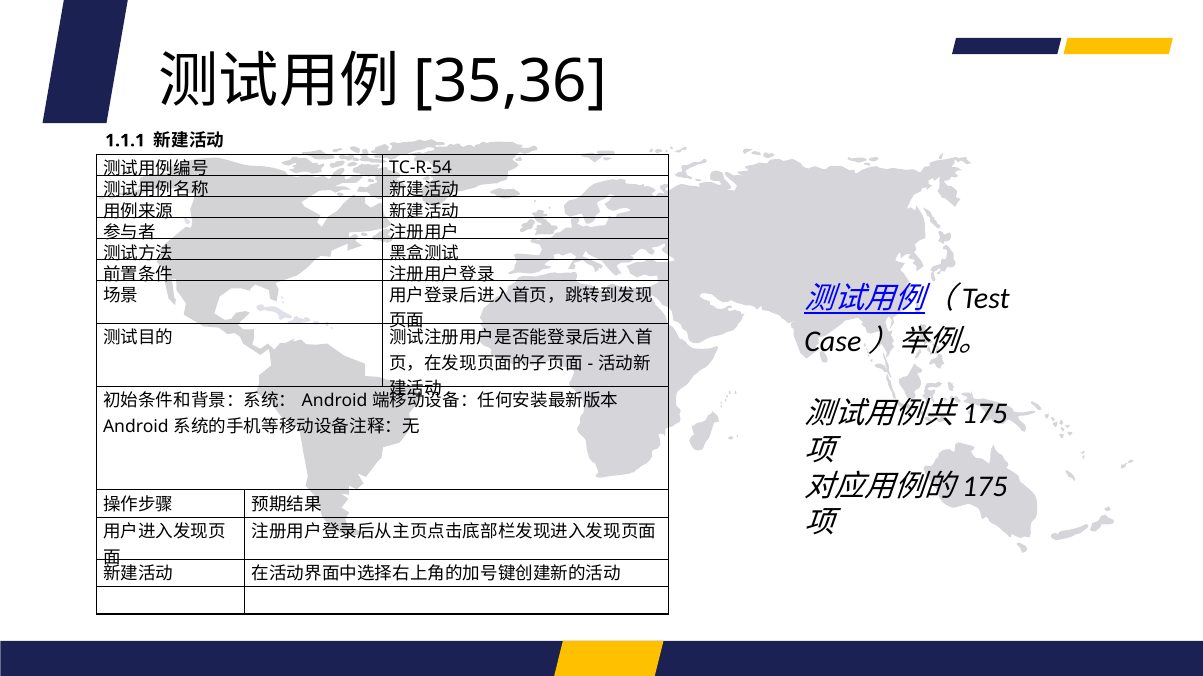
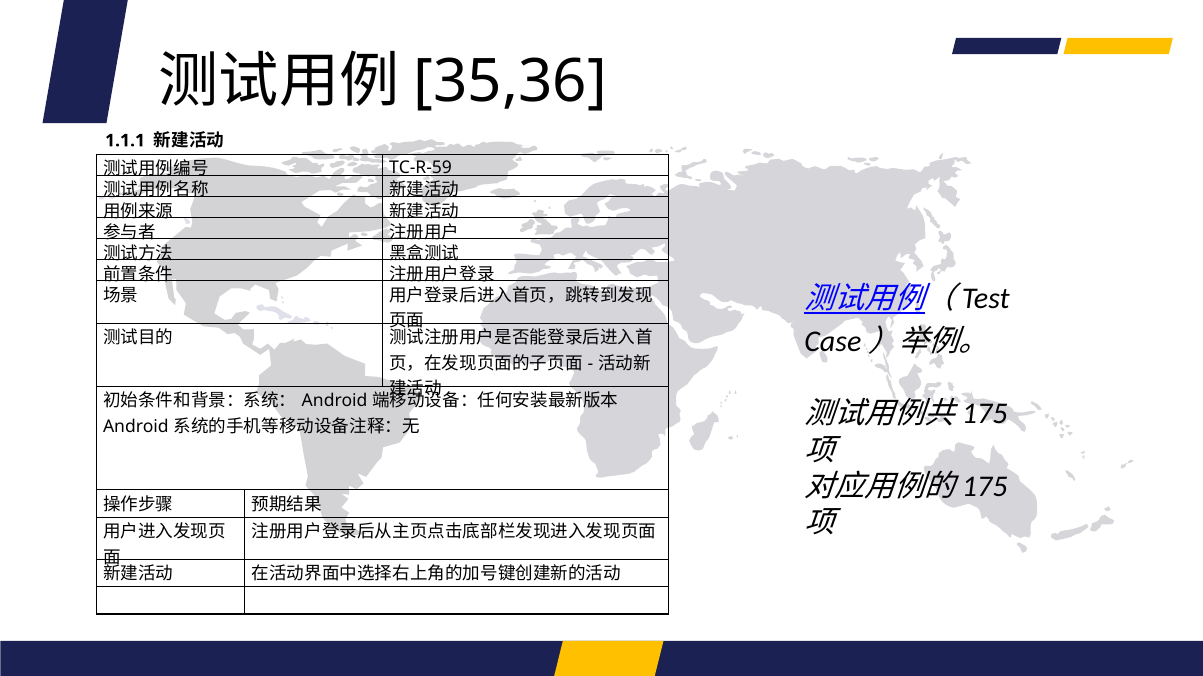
TC-R-54: TC-R-54 -> TC-R-59
